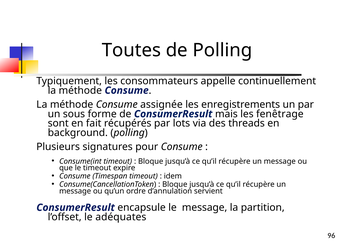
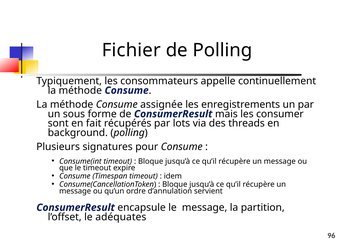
Toutes: Toutes -> Fichier
fenêtrage: fenêtrage -> consumer
